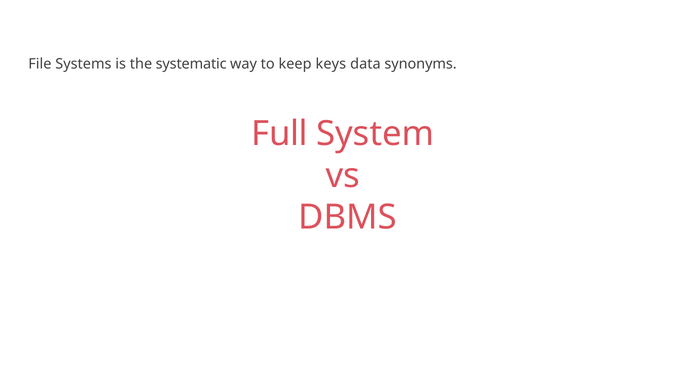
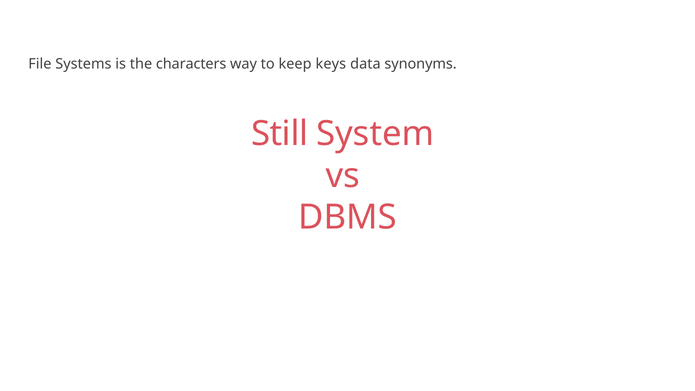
systematic: systematic -> characters
Full: Full -> Still
